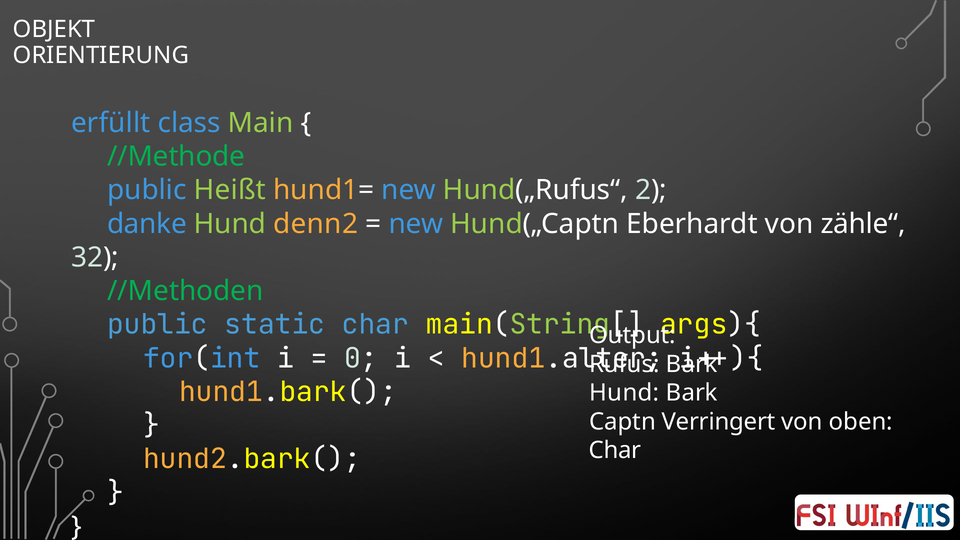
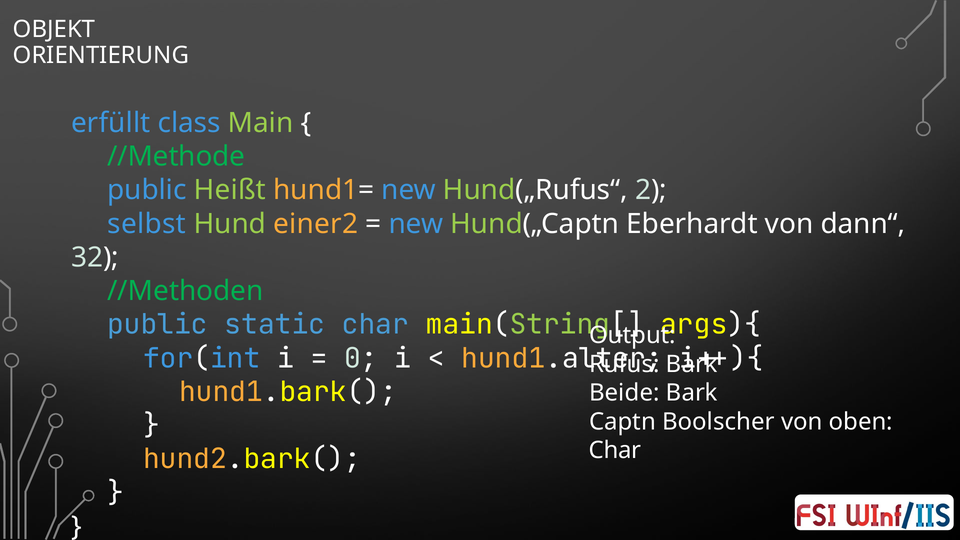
danke: danke -> selbst
denn2: denn2 -> einer2
zähle“: zähle“ -> dann“
Hund at (624, 393): Hund -> Beide
Verringert: Verringert -> Boolscher
